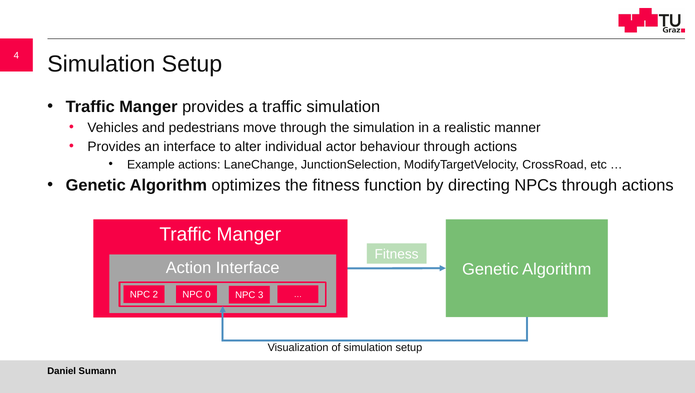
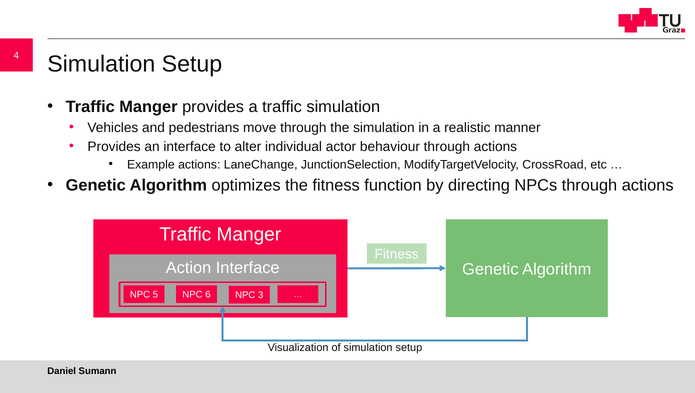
2: 2 -> 5
0: 0 -> 6
